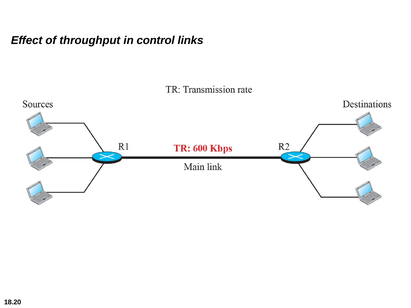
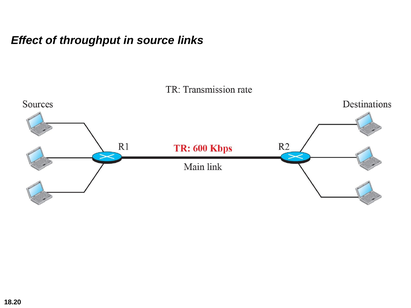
control: control -> source
